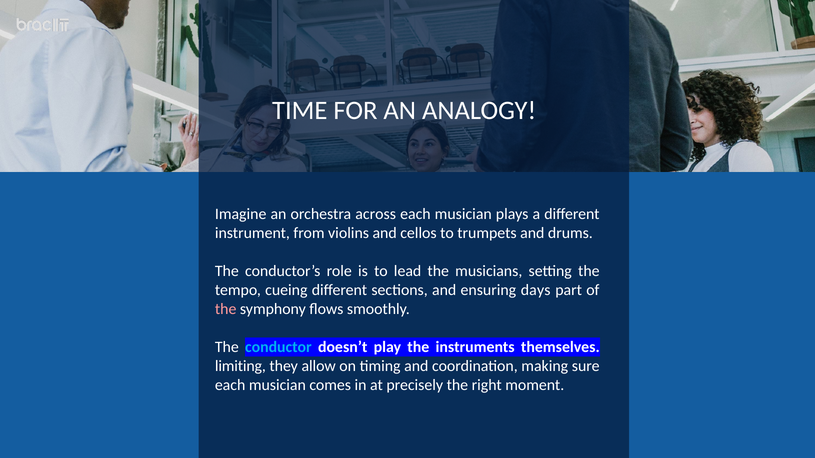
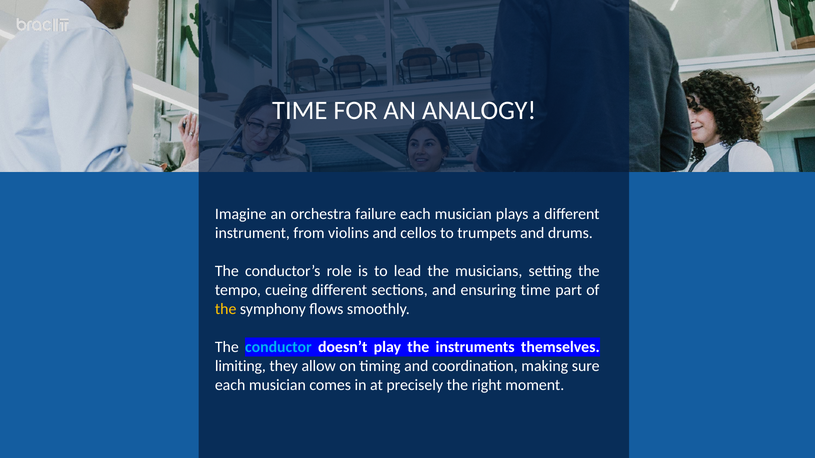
across: across -> failure
ensuring days: days -> time
the at (226, 309) colour: pink -> yellow
